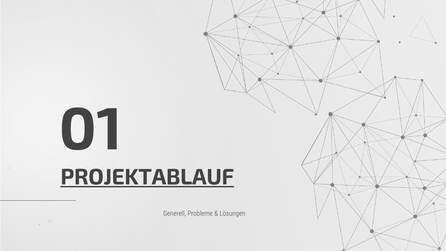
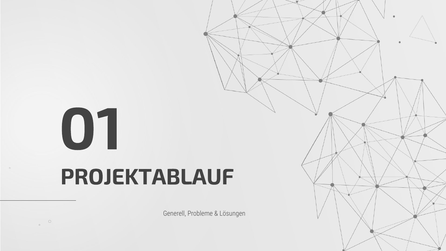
PROJEKTABLAUF underline: present -> none
